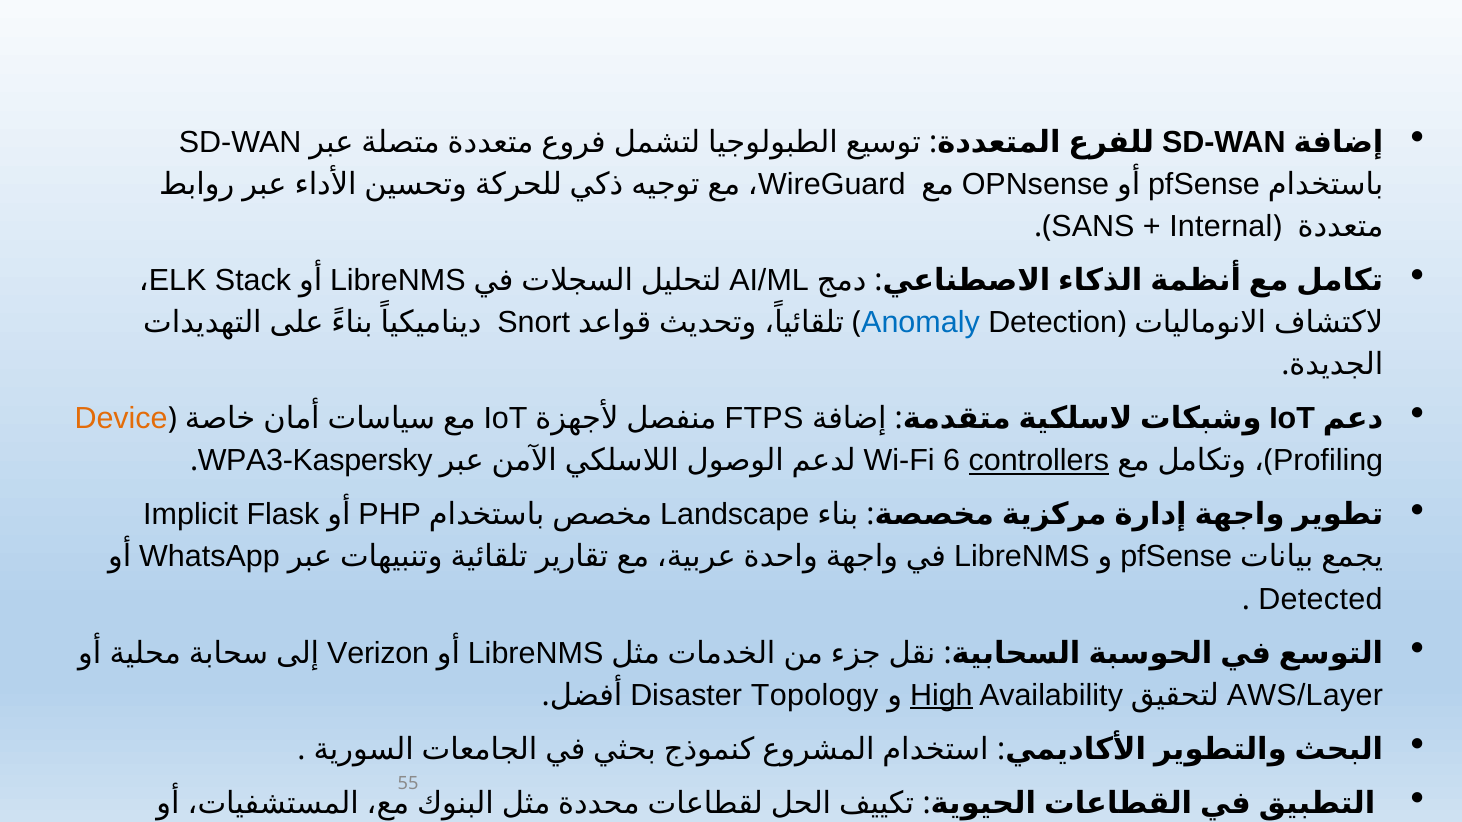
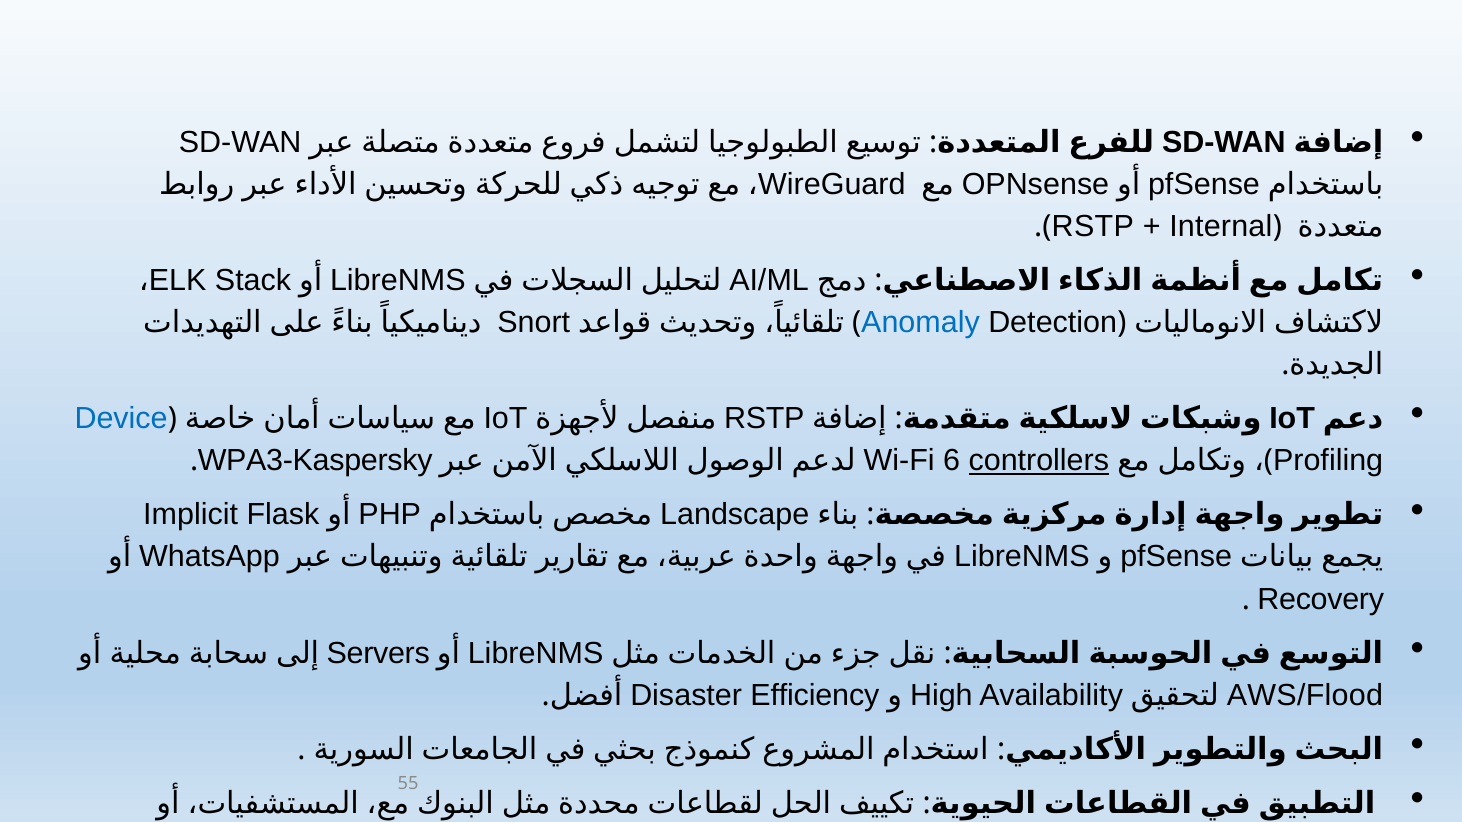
SANS at (1093, 226): SANS -> RSTP
Device colour: orange -> blue
FTPS at (764, 419): FTPS -> RSTP
Detected: Detected -> Recovery
Verizon: Verizon -> Servers
Topology: Topology -> Efficiency
High underline: present -> none
AWS/Layer: AWS/Layer -> AWS/Flood
